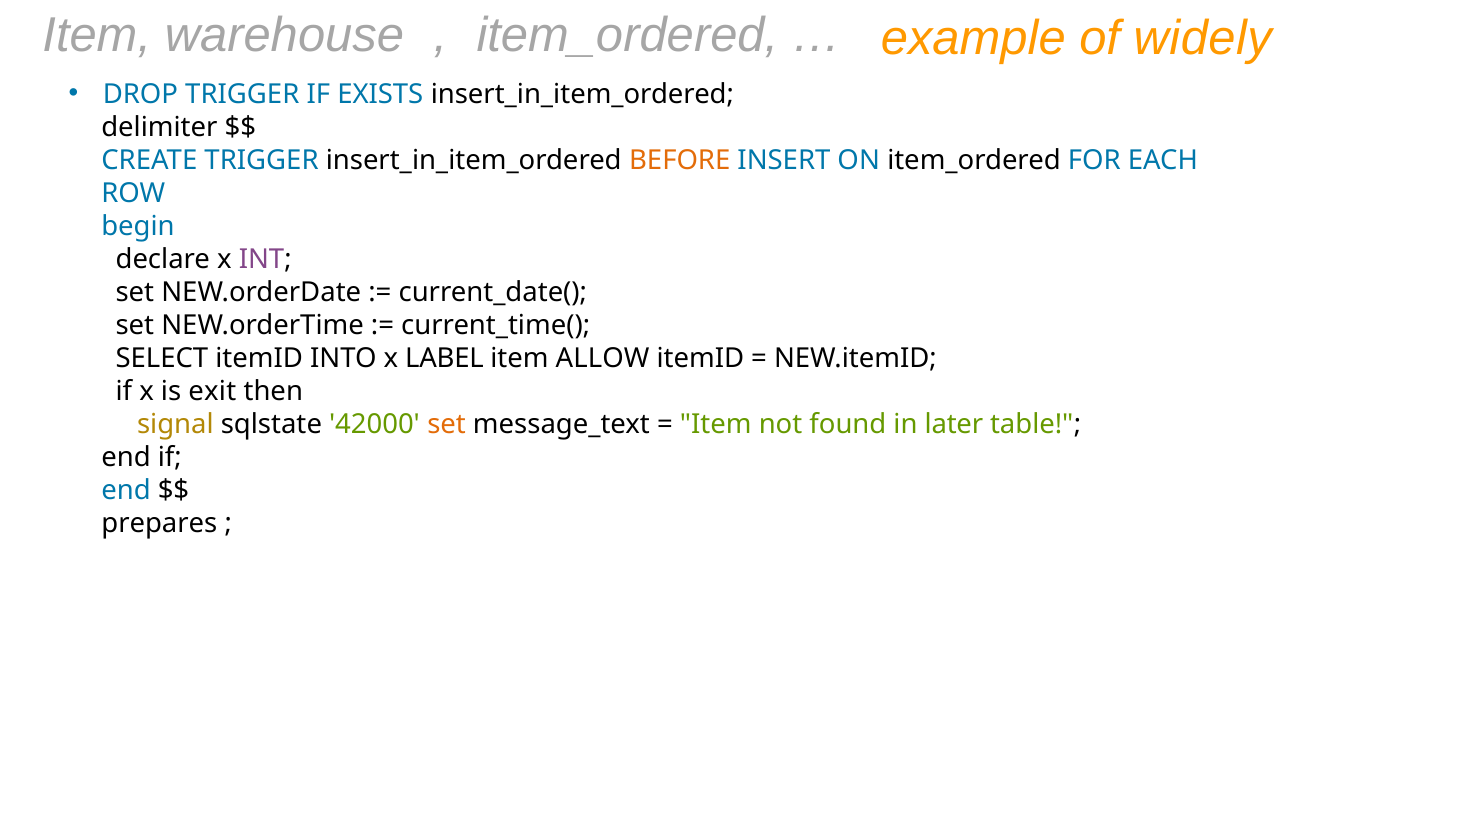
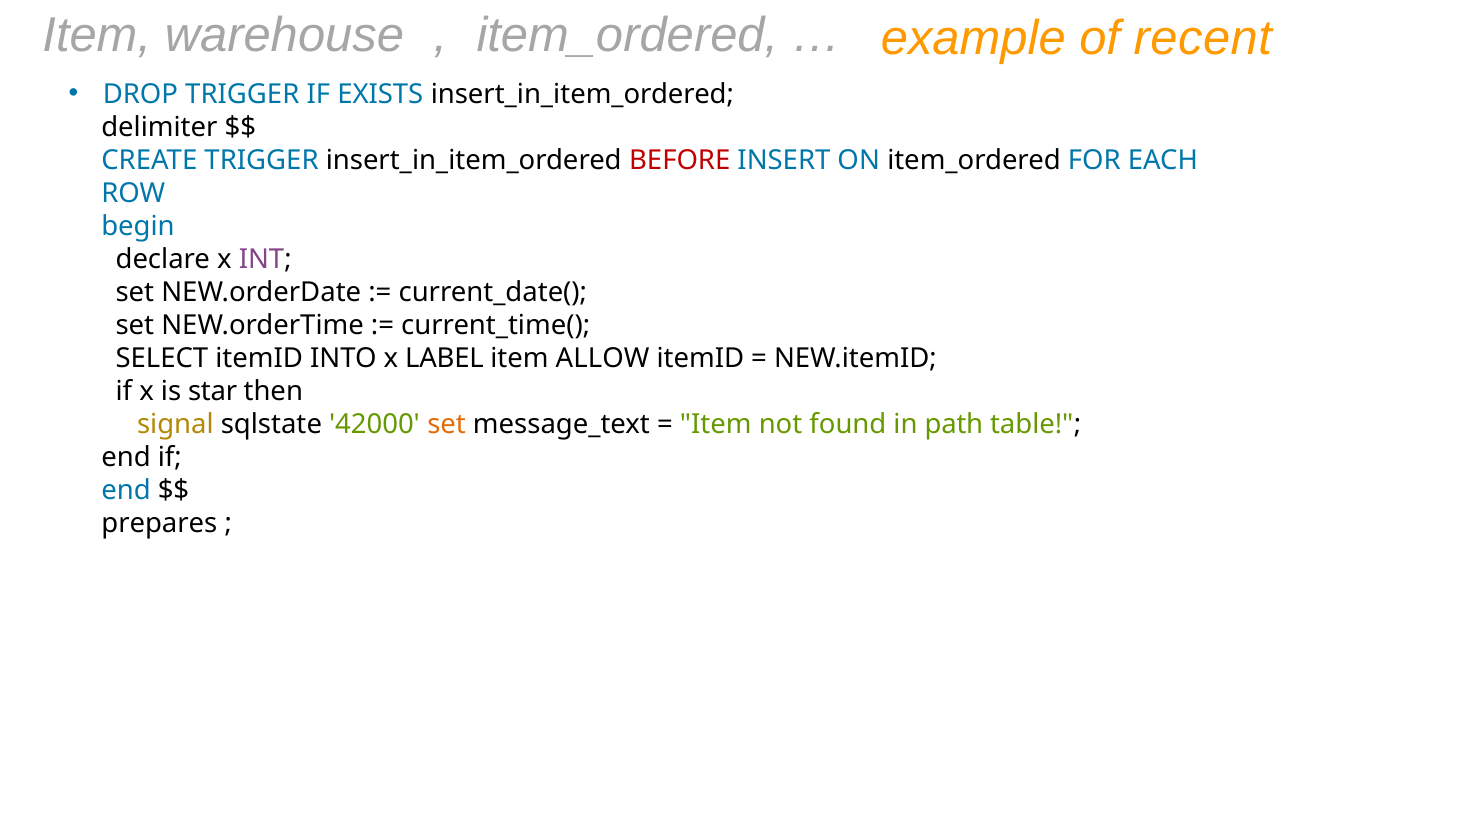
widely: widely -> recent
BEFORE colour: orange -> red
exit: exit -> star
later: later -> path
